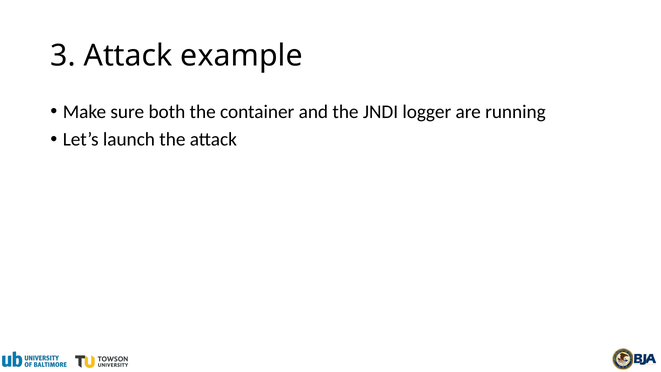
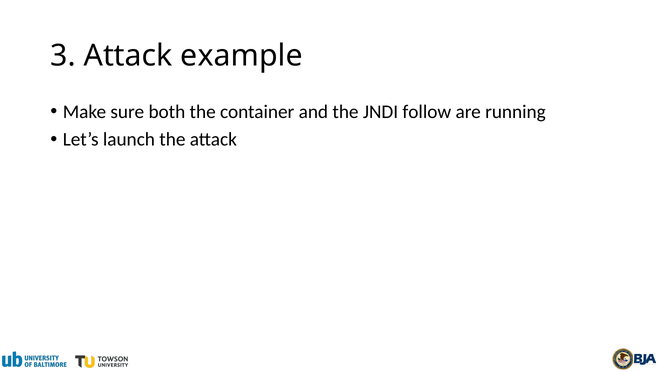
logger: logger -> follow
